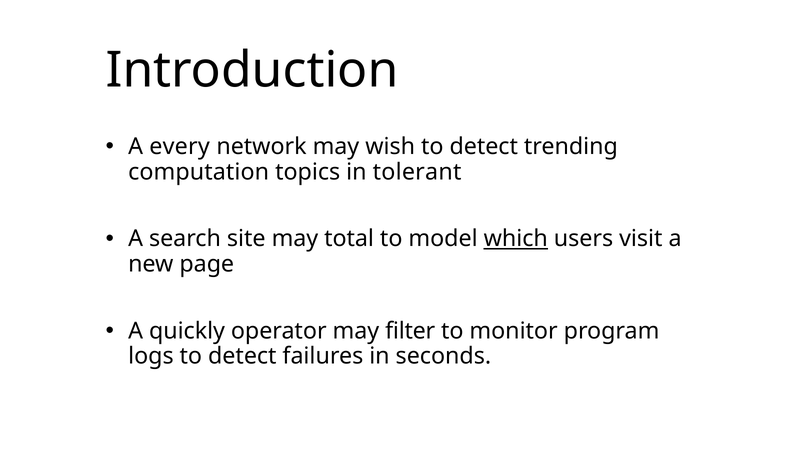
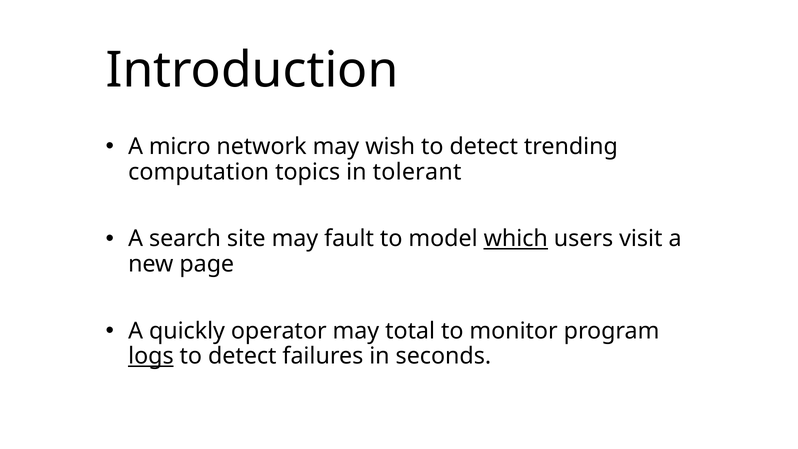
every: every -> micro
total: total -> fault
filter: filter -> total
logs underline: none -> present
